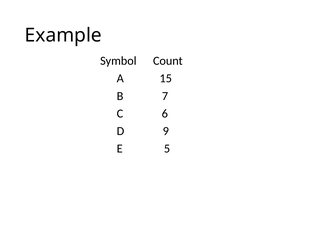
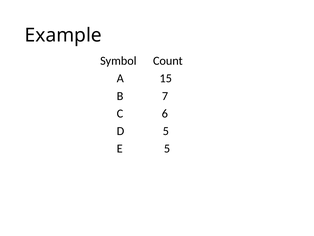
D 9: 9 -> 5
